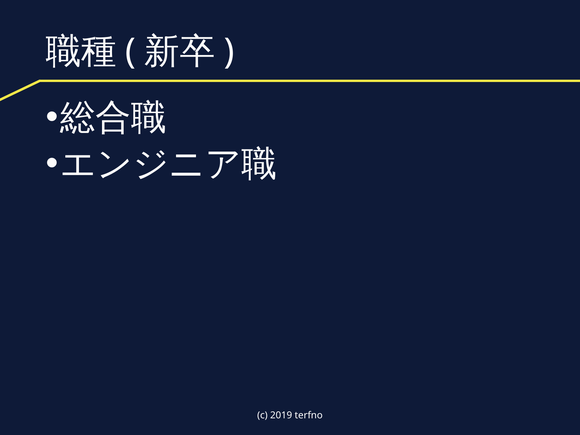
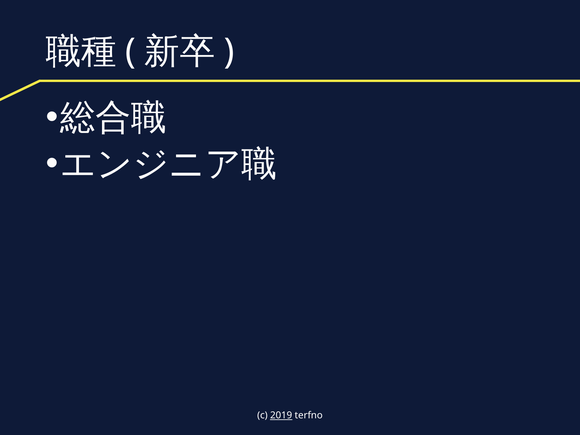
2019 underline: none -> present
